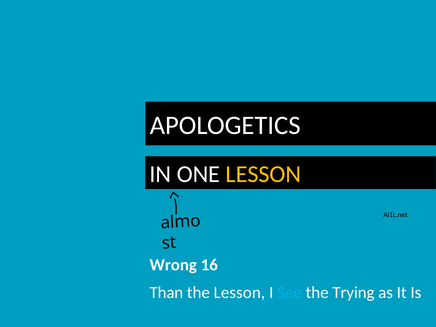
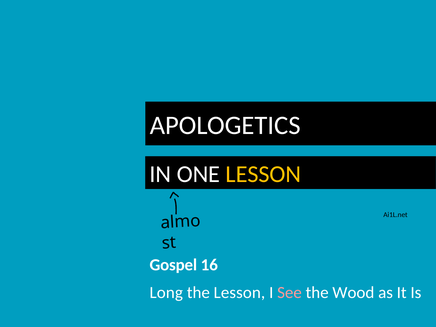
Wrong: Wrong -> Gospel
Than: Than -> Long
See colour: light blue -> pink
Trying: Trying -> Wood
